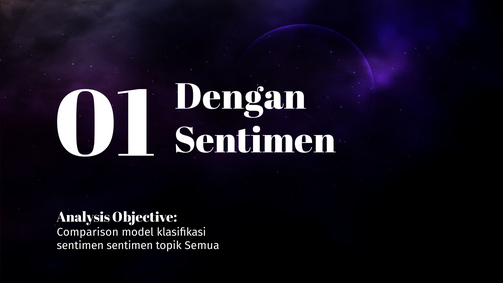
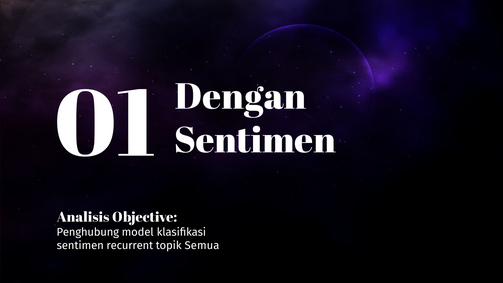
Analysis: Analysis -> Analisis
Comparison: Comparison -> Penghubung
sentimen sentimen: sentimen -> recurrent
